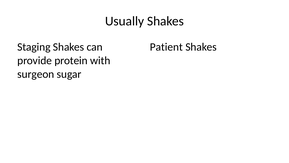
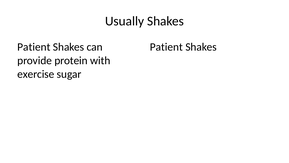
Staging at (34, 47): Staging -> Patient
surgeon: surgeon -> exercise
